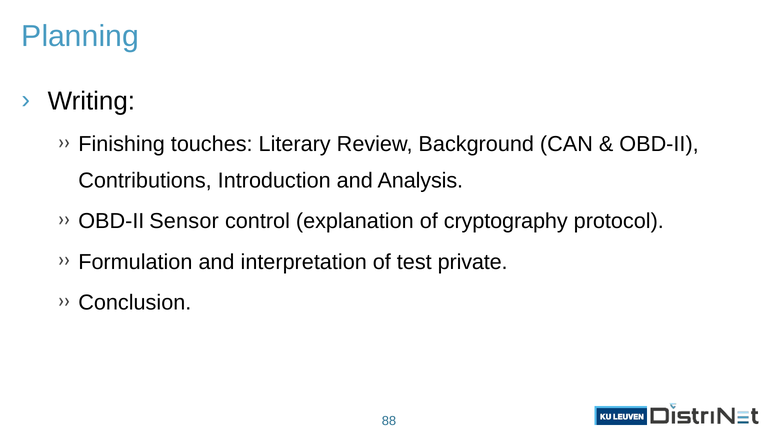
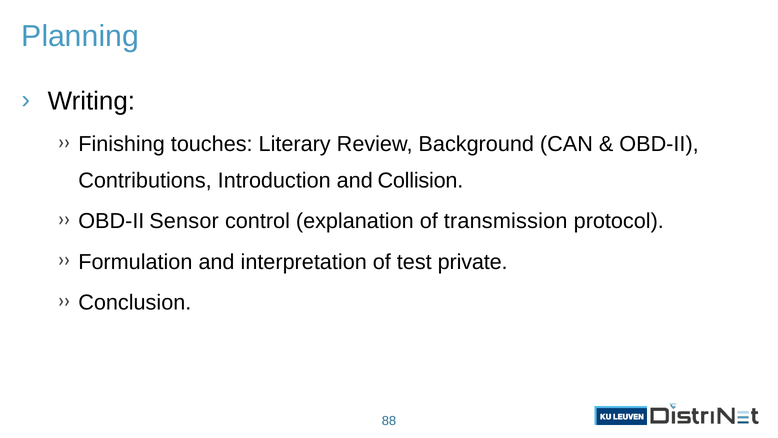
Analysis: Analysis -> Collision
cryptography: cryptography -> transmission
